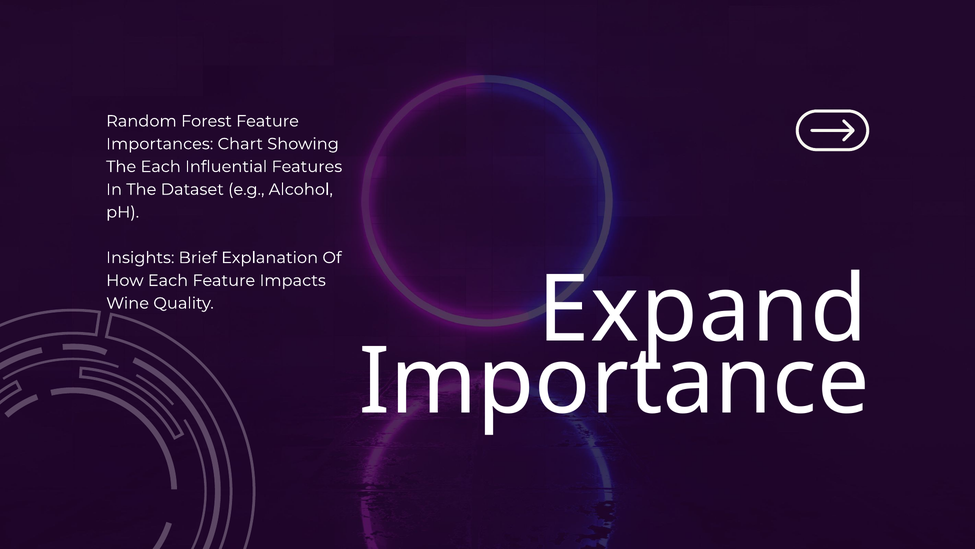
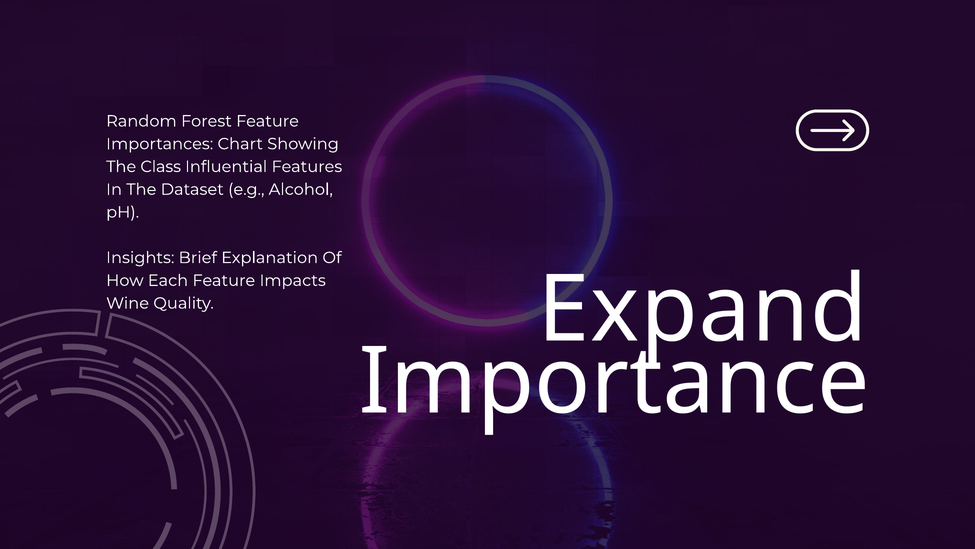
The Each: Each -> Class
